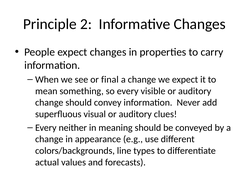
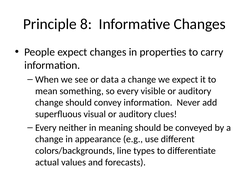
2: 2 -> 8
final: final -> data
